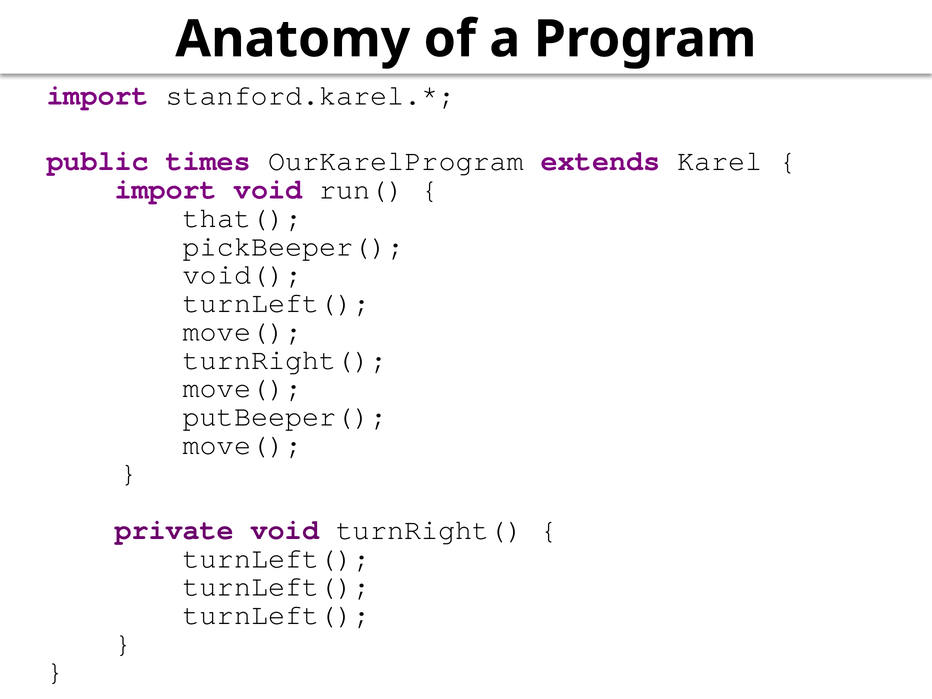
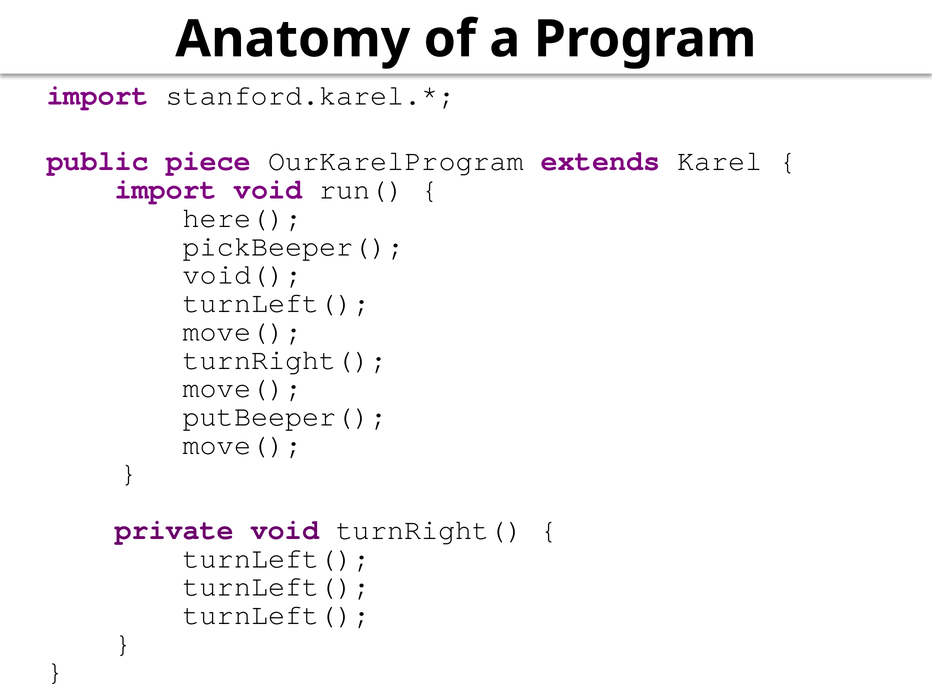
times: times -> piece
that(: that( -> here(
